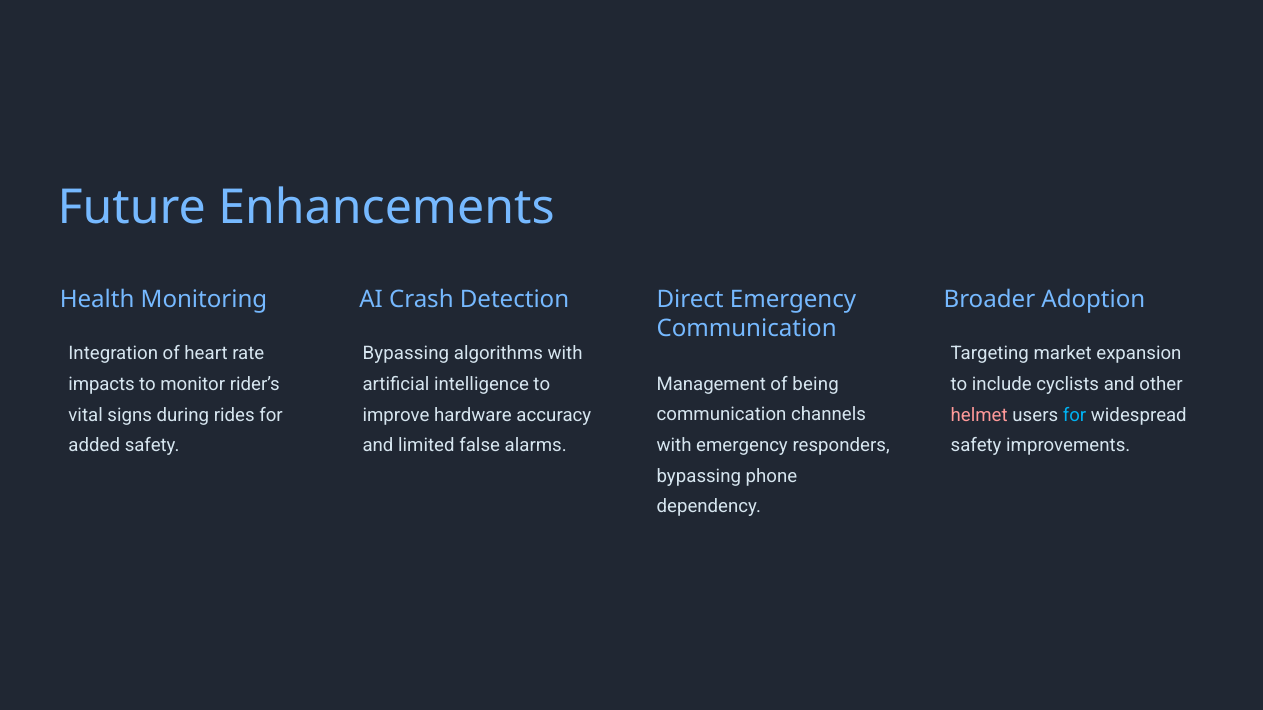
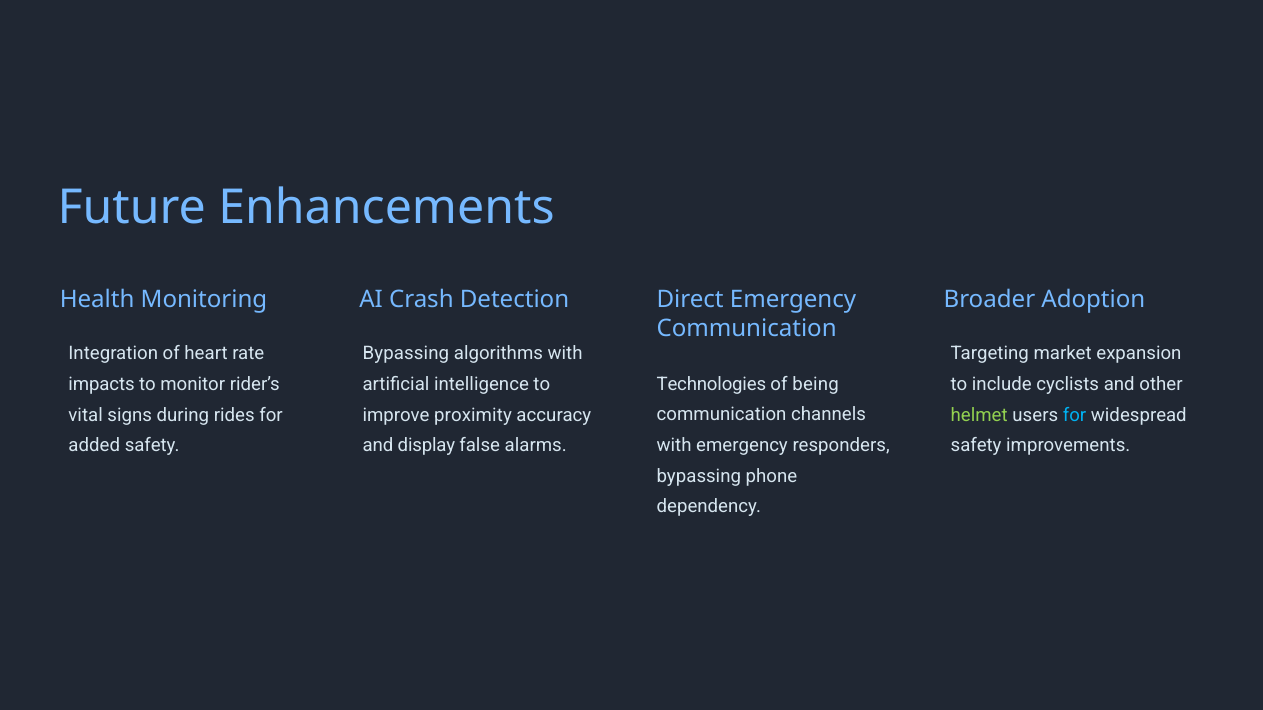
Management: Management -> Technologies
hardware: hardware -> proximity
helmet colour: pink -> light green
limited: limited -> display
